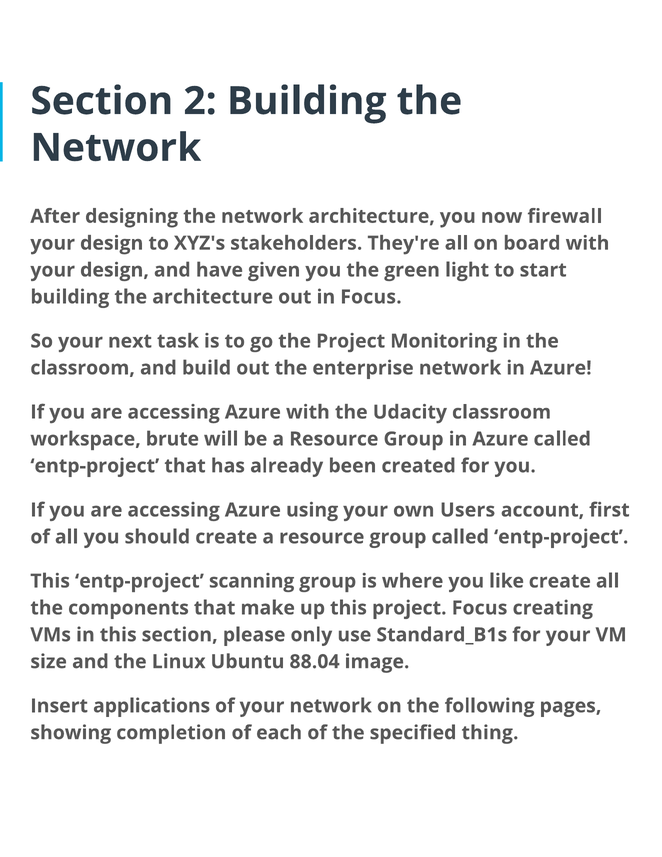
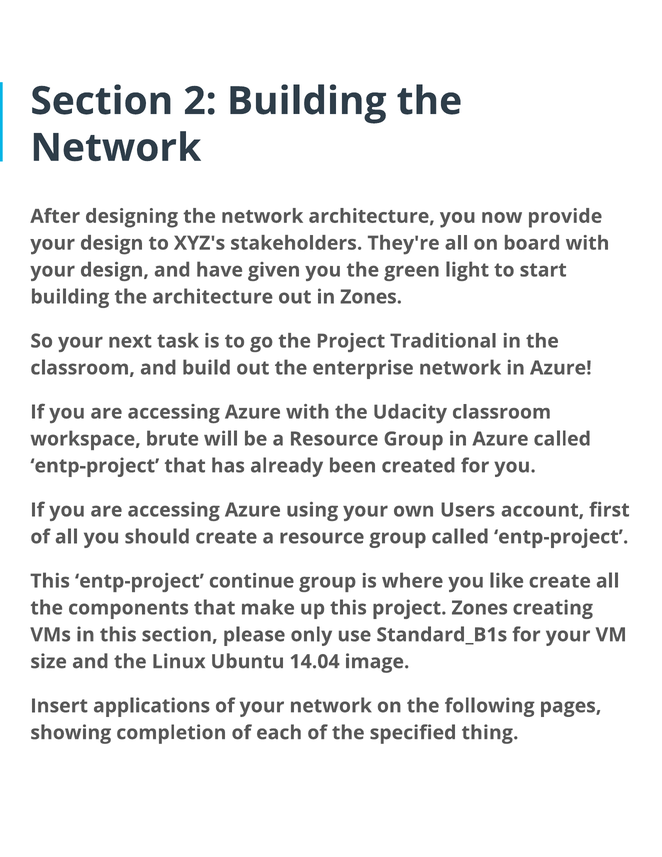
firewall: firewall -> provide
in Focus: Focus -> Zones
Monitoring: Monitoring -> Traditional
scanning: scanning -> continue
project Focus: Focus -> Zones
88.04: 88.04 -> 14.04
